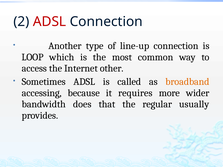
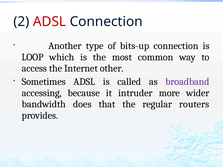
line-up: line-up -> bits-up
broadband colour: orange -> purple
requires: requires -> intruder
usually: usually -> routers
